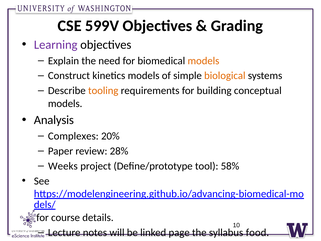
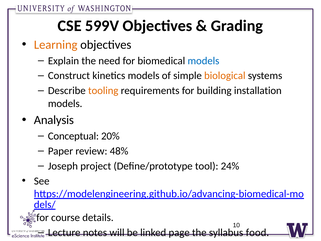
Learning colour: purple -> orange
models at (203, 61) colour: orange -> blue
conceptual: conceptual -> installation
Complexes: Complexes -> Conceptual
28%: 28% -> 48%
Weeks: Weeks -> Joseph
58%: 58% -> 24%
